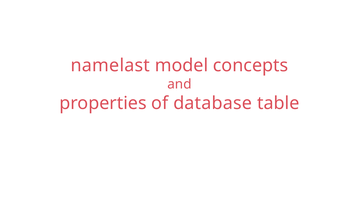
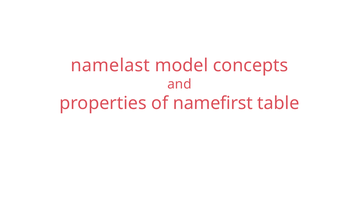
database: database -> namefirst
